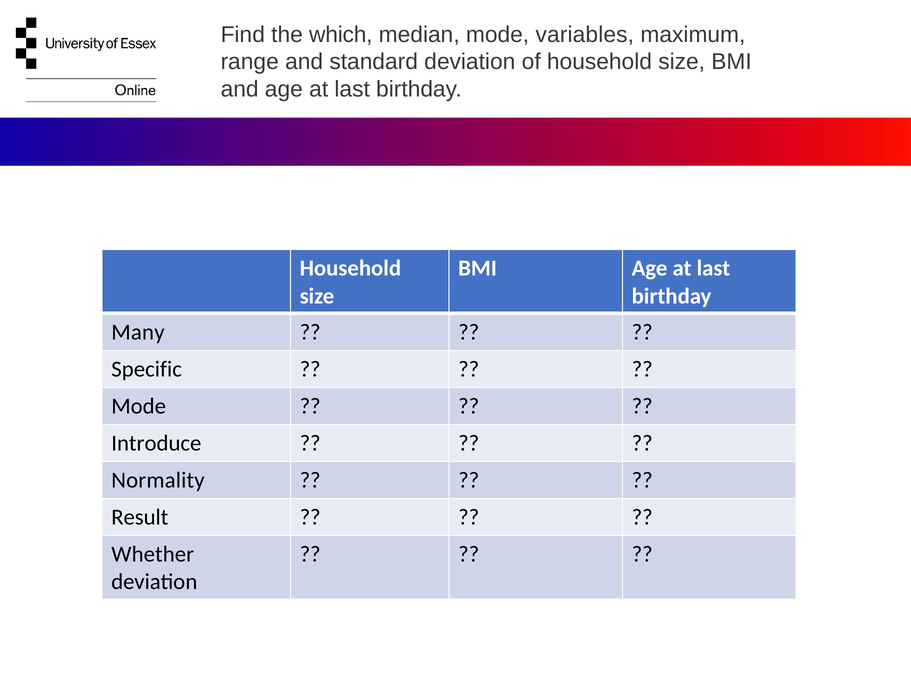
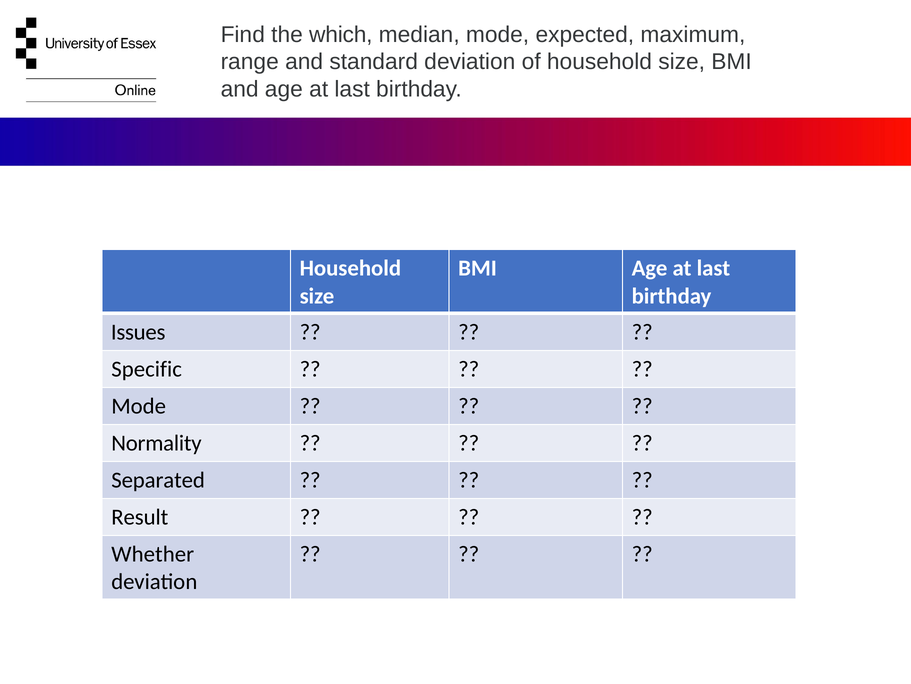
variables: variables -> expected
Many: Many -> Issues
Introduce: Introduce -> Normality
Normality: Normality -> Separated
